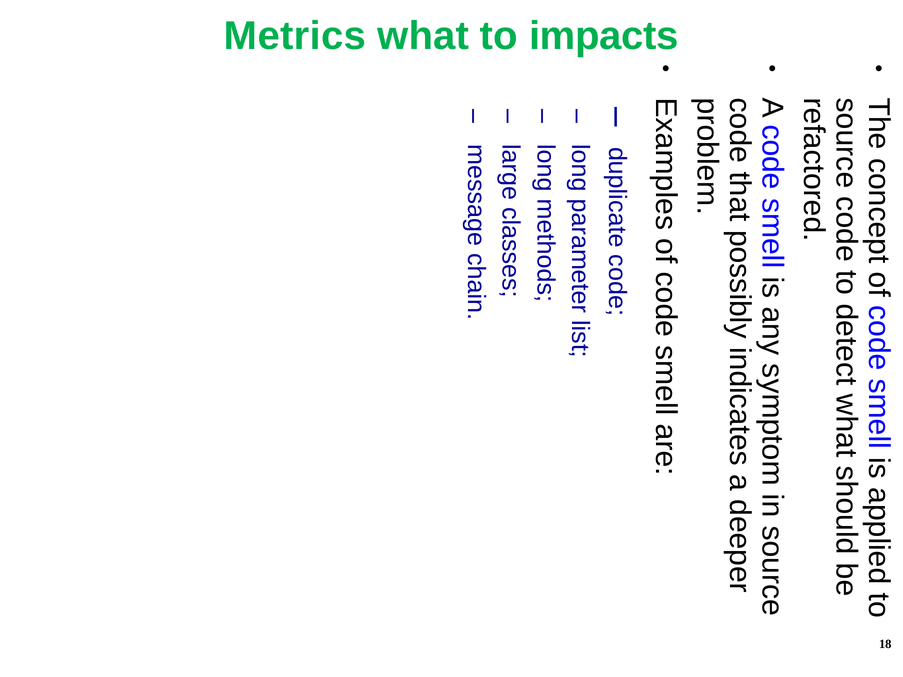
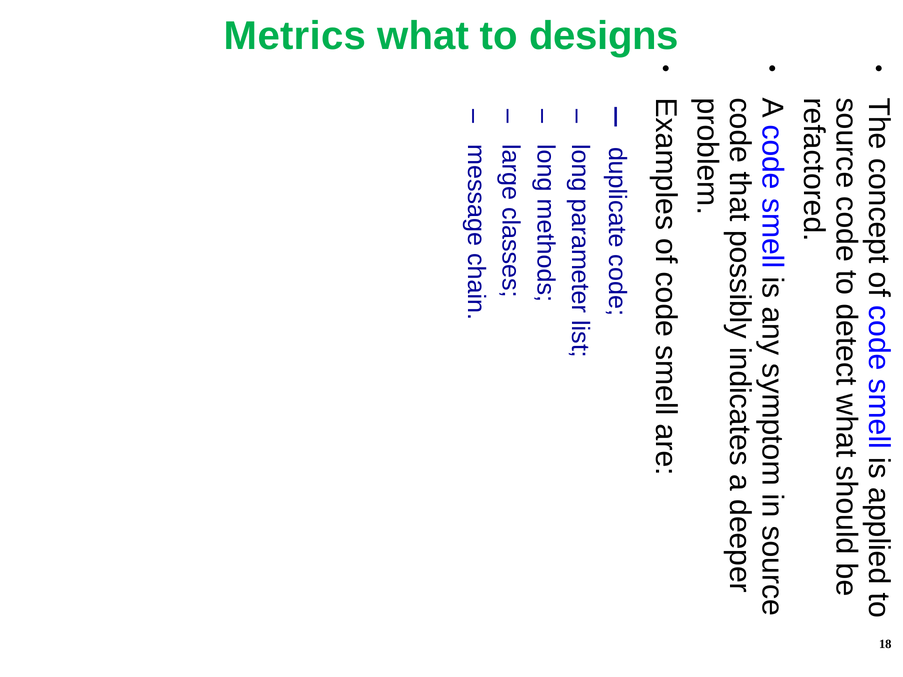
impacts: impacts -> designs
